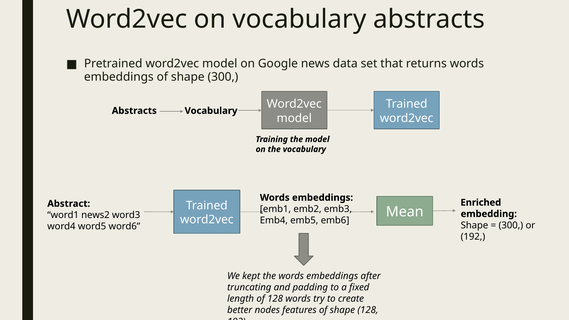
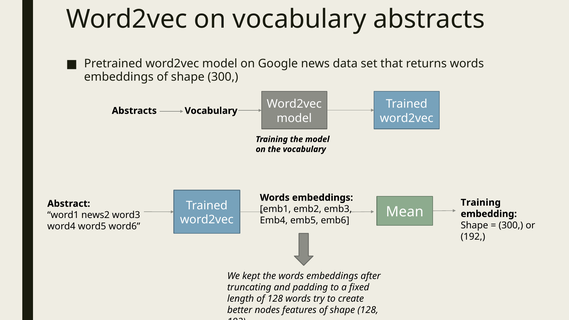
Enriched at (481, 203): Enriched -> Training
